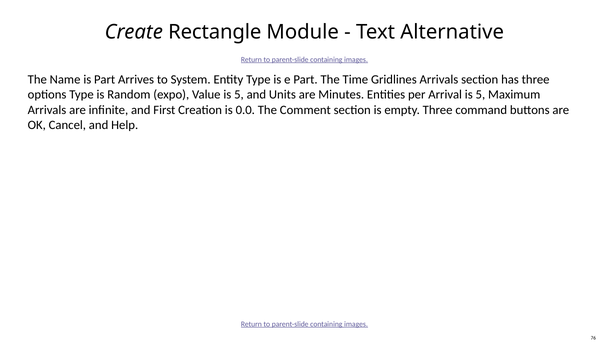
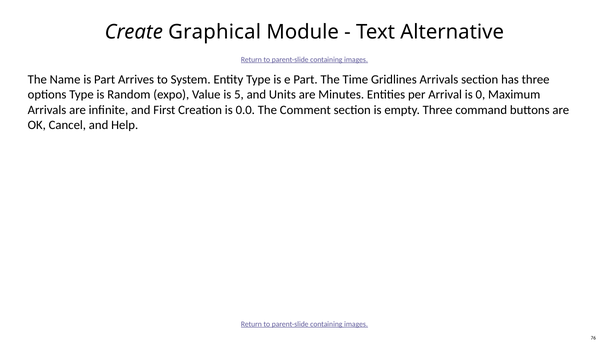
Rectangle: Rectangle -> Graphical
Arrival is 5: 5 -> 0
